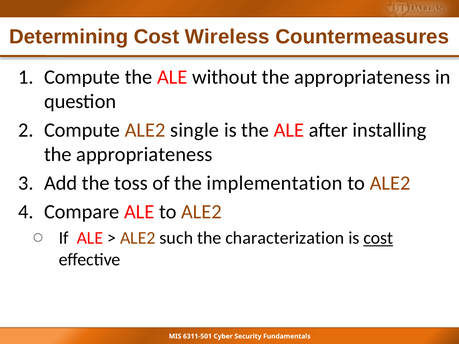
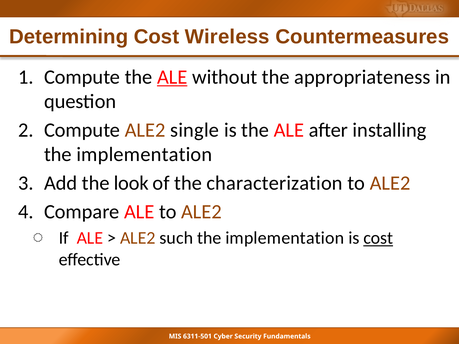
ALE at (172, 77) underline: none -> present
appropriateness at (144, 155): appropriateness -> implementation
toss: toss -> look
implementation: implementation -> characterization
characterization at (285, 238): characterization -> implementation
